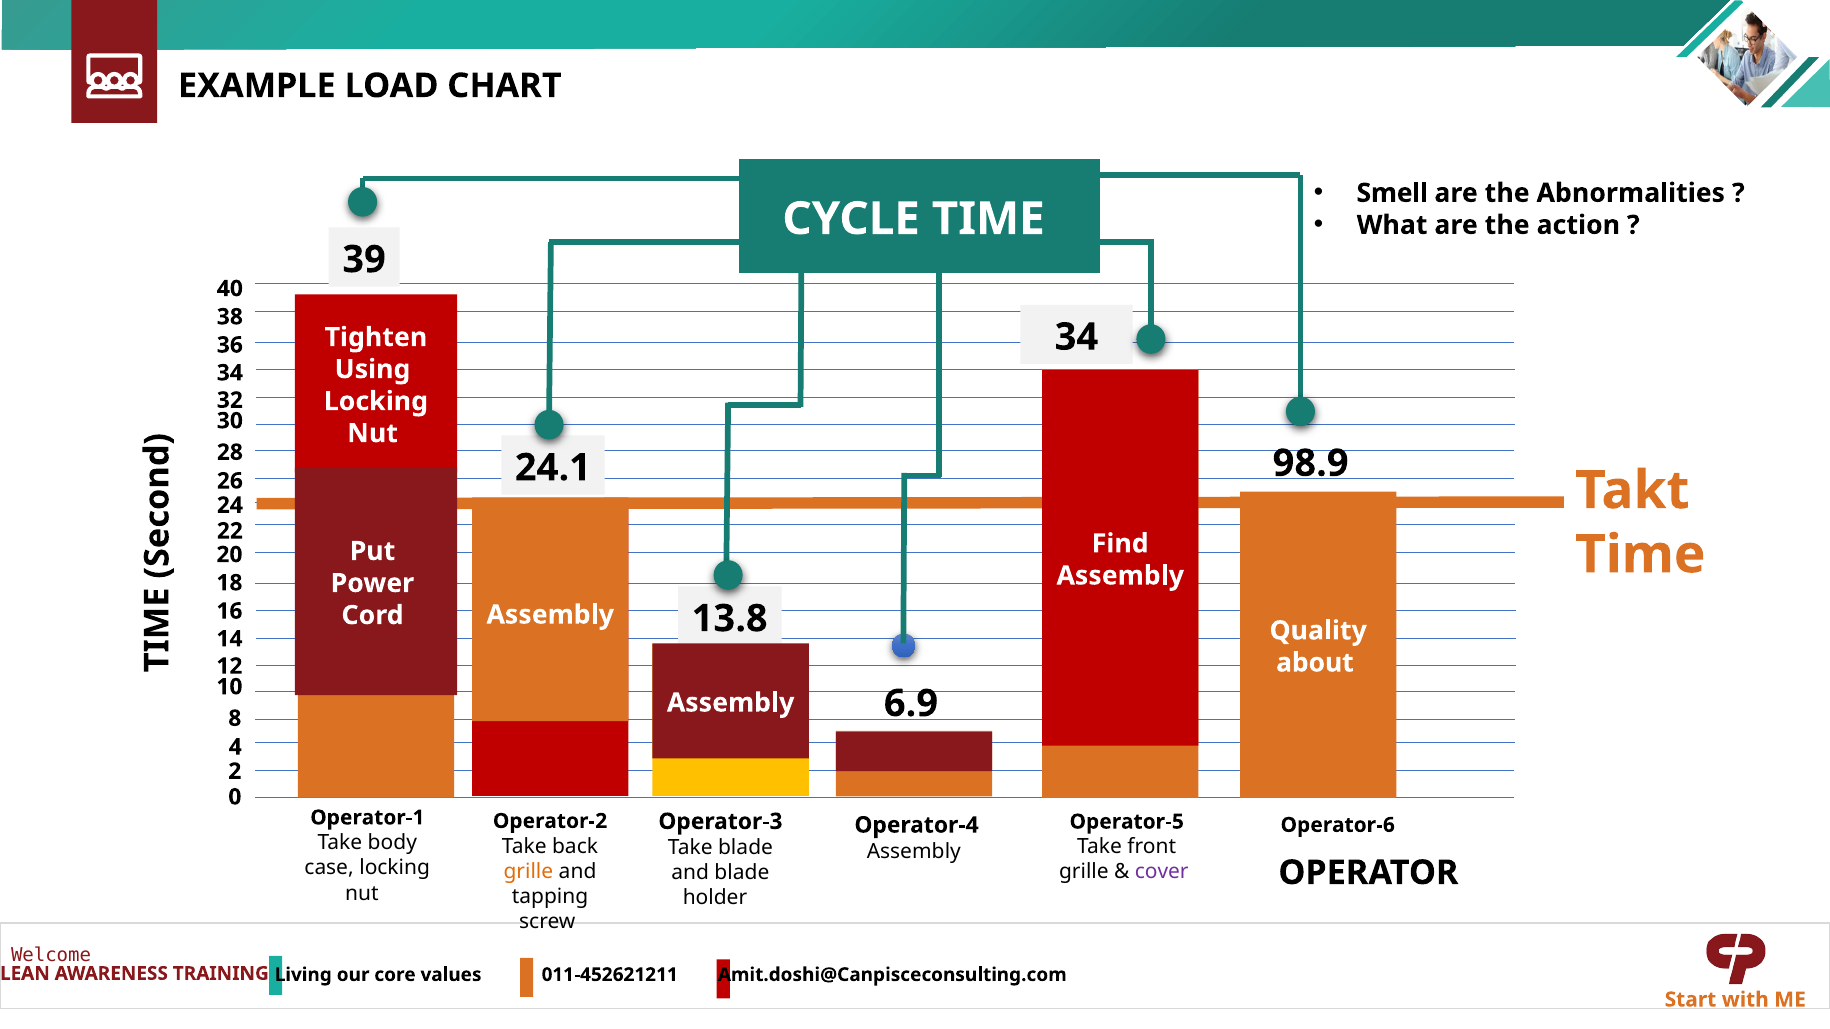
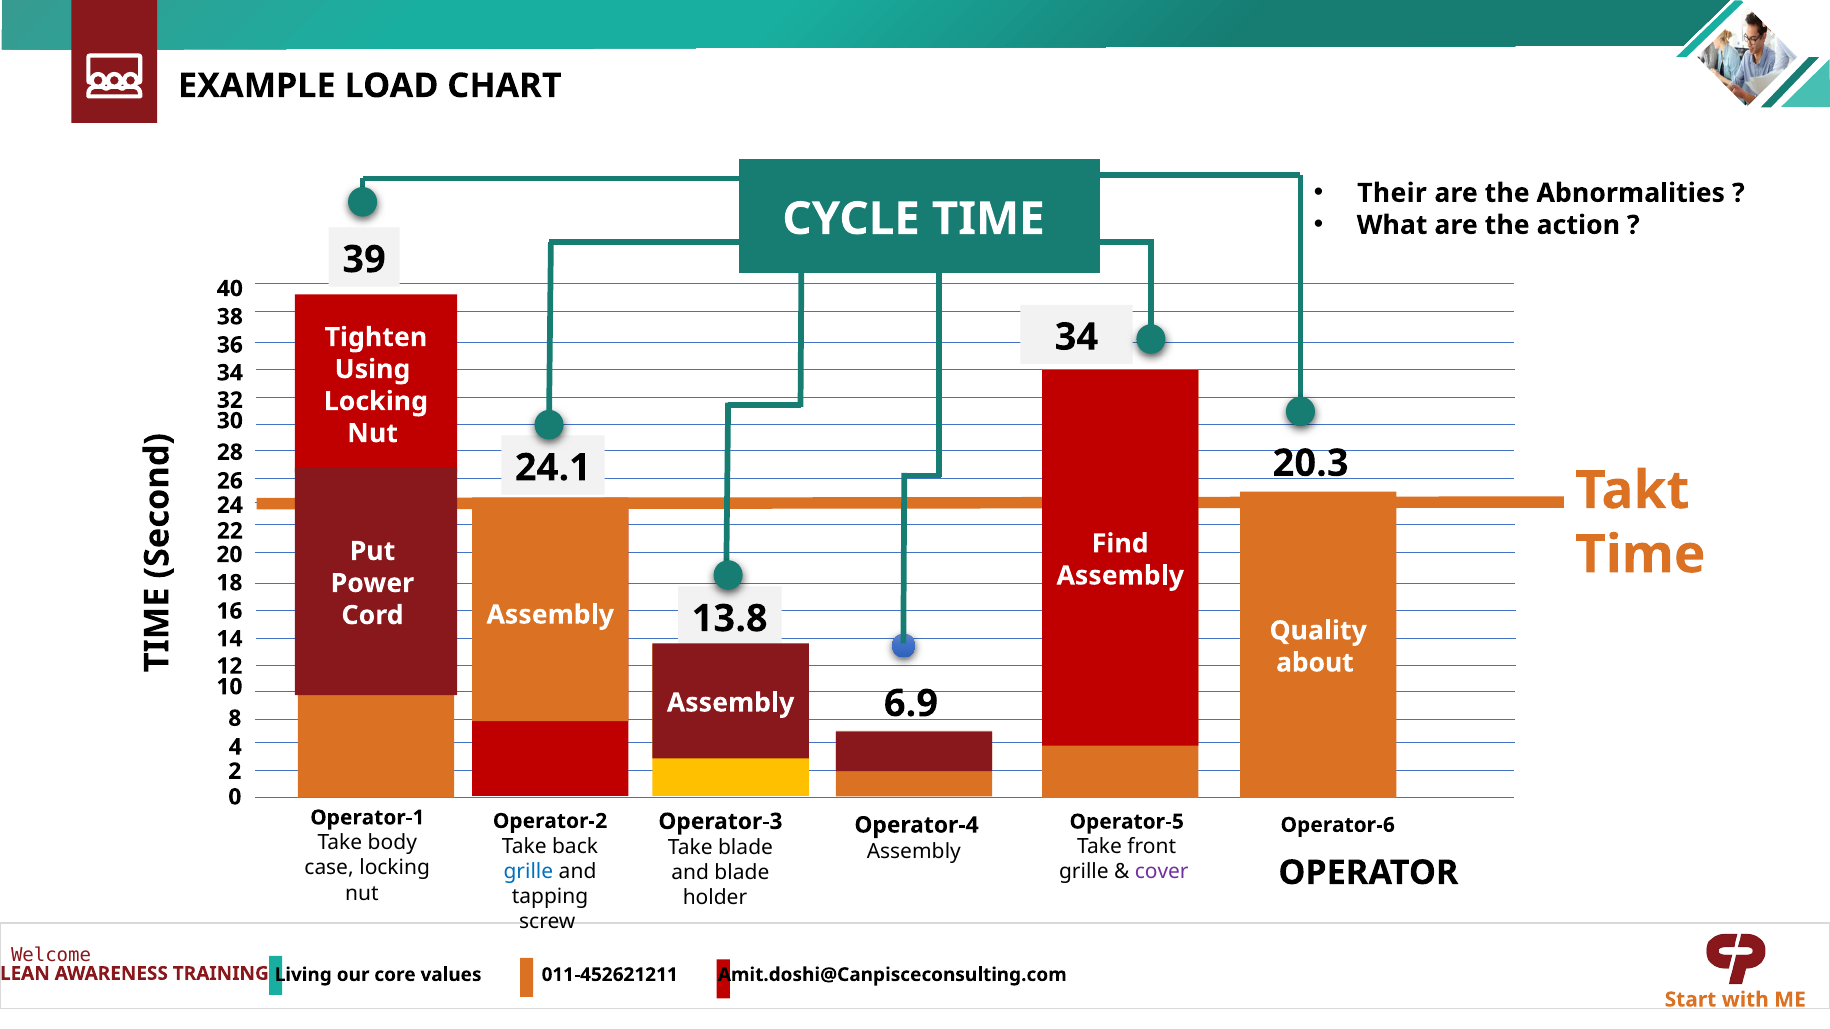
Smell: Smell -> Their
98.9: 98.9 -> 20.3
grille at (528, 872) colour: orange -> blue
